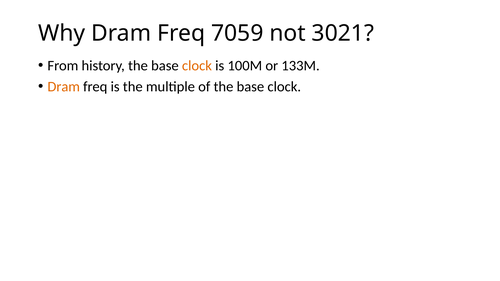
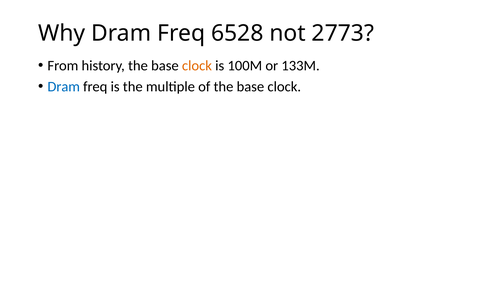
7059: 7059 -> 6528
3021: 3021 -> 2773
Dram at (64, 87) colour: orange -> blue
